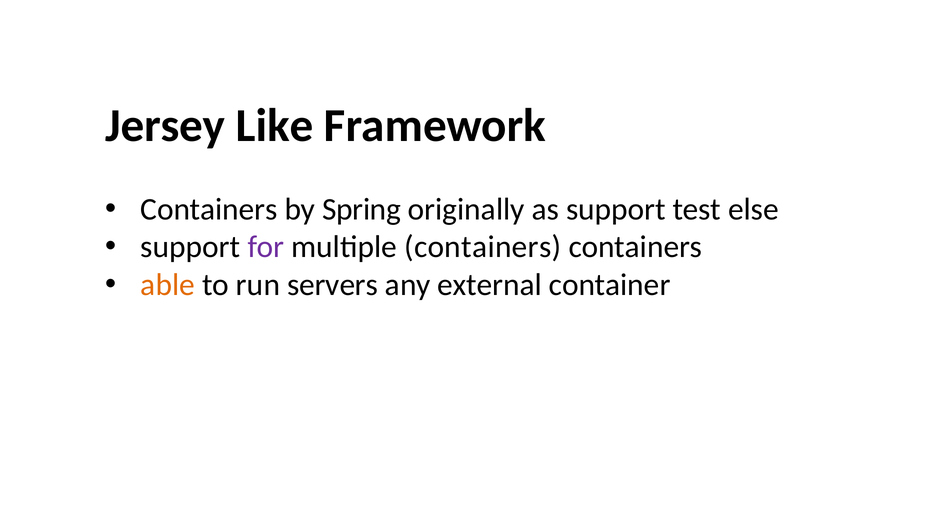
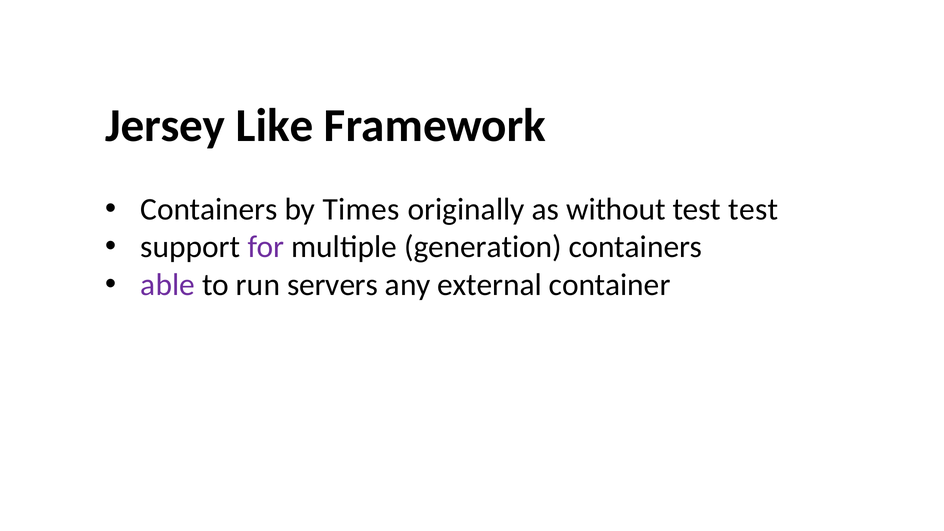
Spring: Spring -> Times
as support: support -> without
test else: else -> test
multiple containers: containers -> generation
able colour: orange -> purple
